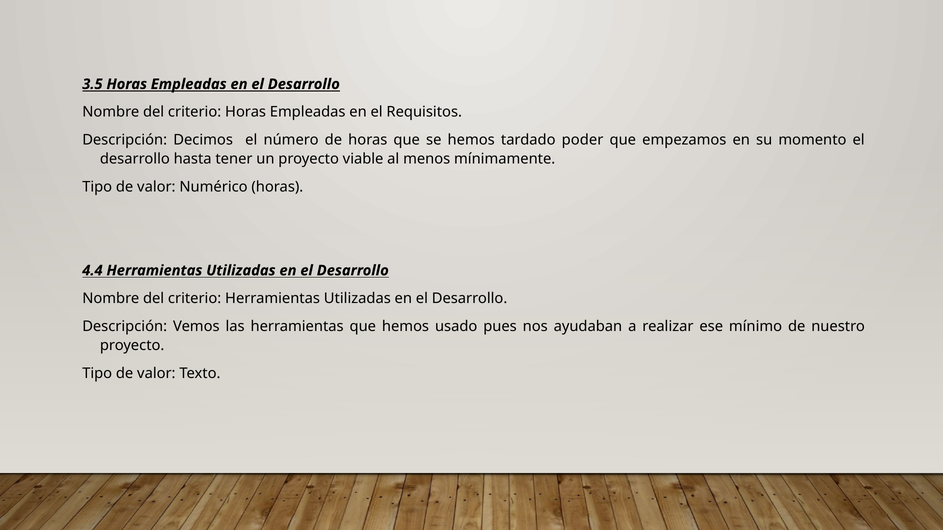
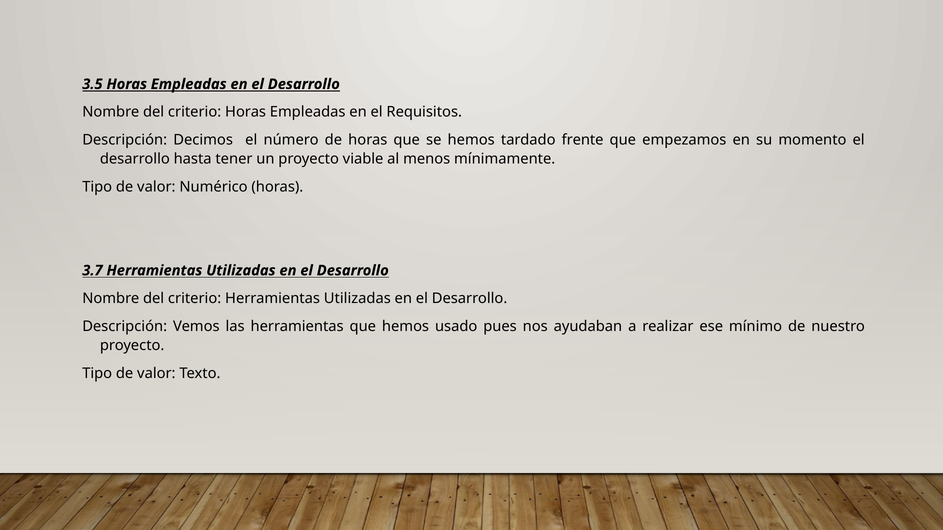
poder: poder -> frente
4.4: 4.4 -> 3.7
